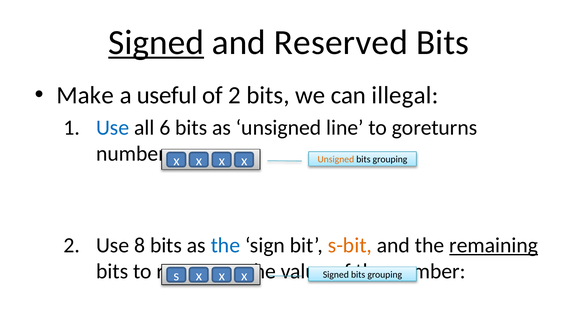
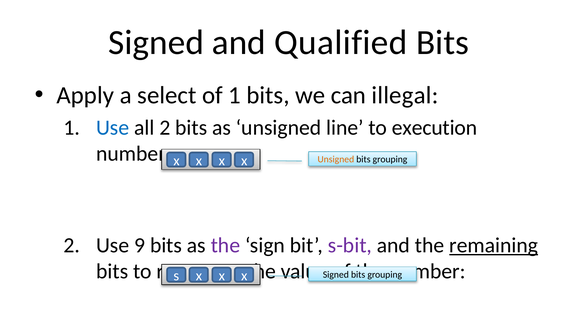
Signed at (156, 43) underline: present -> none
Reserved: Reserved -> Qualified
Make: Make -> Apply
useful: useful -> select
of 2: 2 -> 1
all 6: 6 -> 2
goreturns: goreturns -> execution
8: 8 -> 9
the at (225, 245) colour: blue -> purple
s-bit colour: orange -> purple
